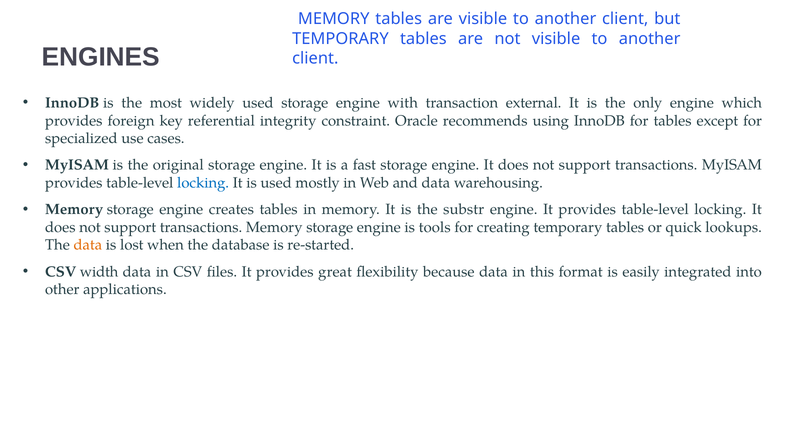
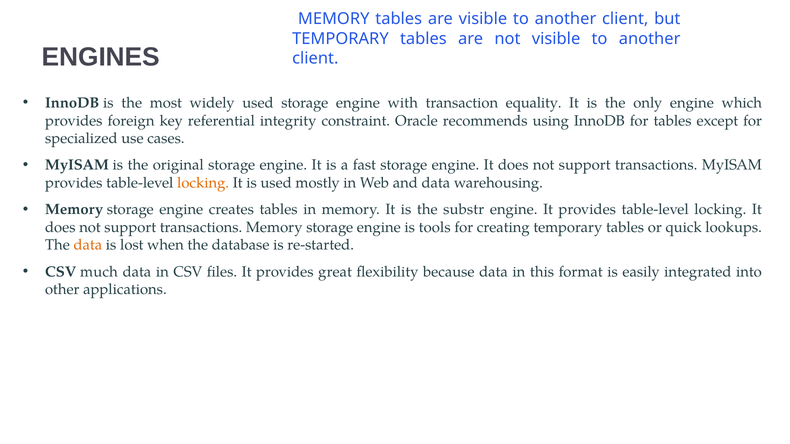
external: external -> equality
locking at (203, 183) colour: blue -> orange
width: width -> much
